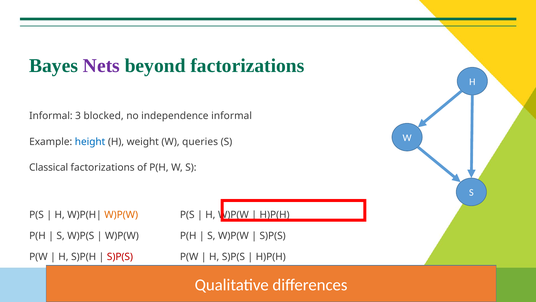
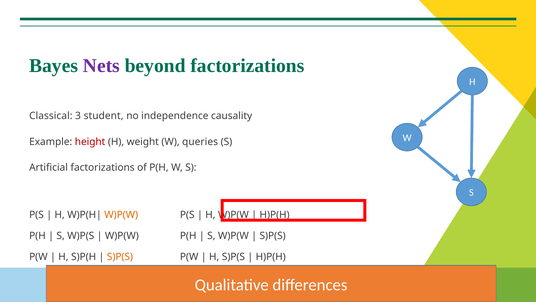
Informal at (51, 116): Informal -> Classical
blocked: blocked -> student
independence informal: informal -> causality
height colour: blue -> red
Classical: Classical -> Artificial
S)P(S at (120, 257) colour: red -> orange
